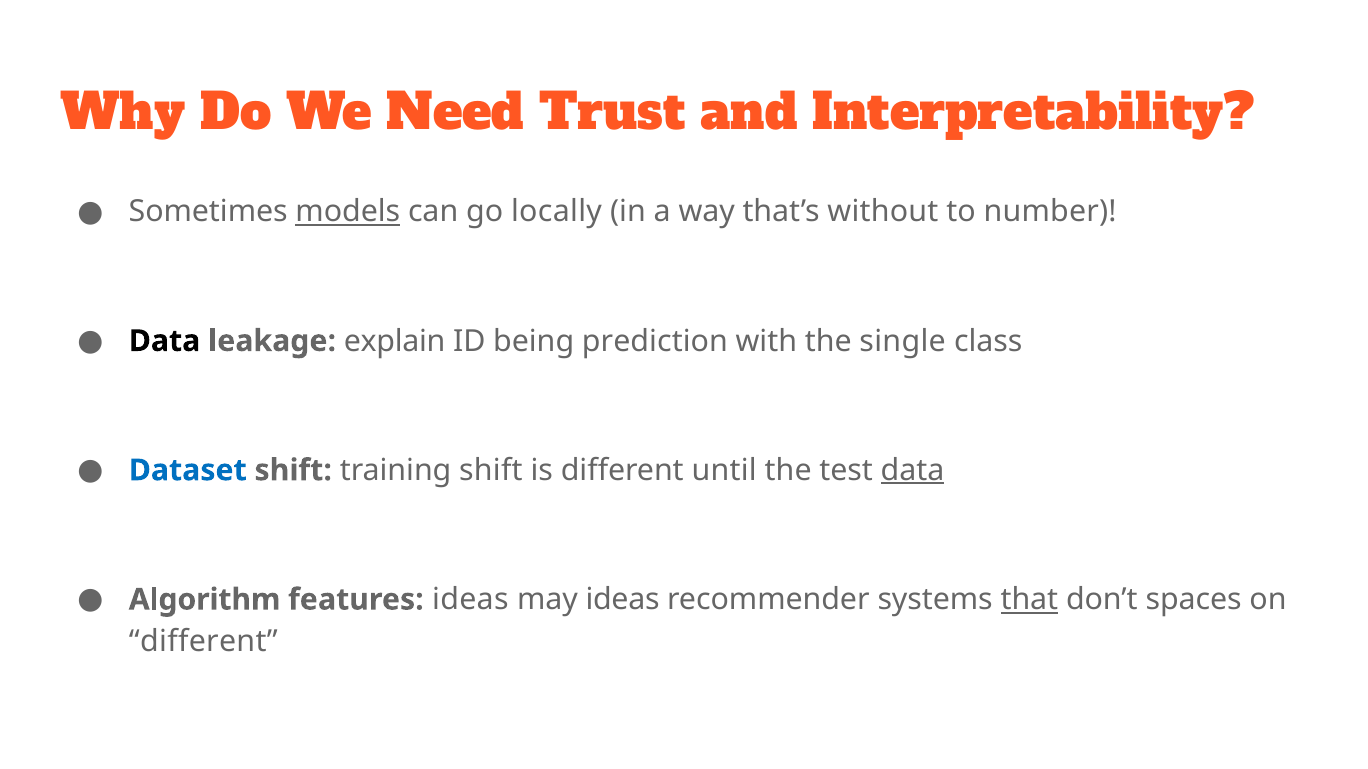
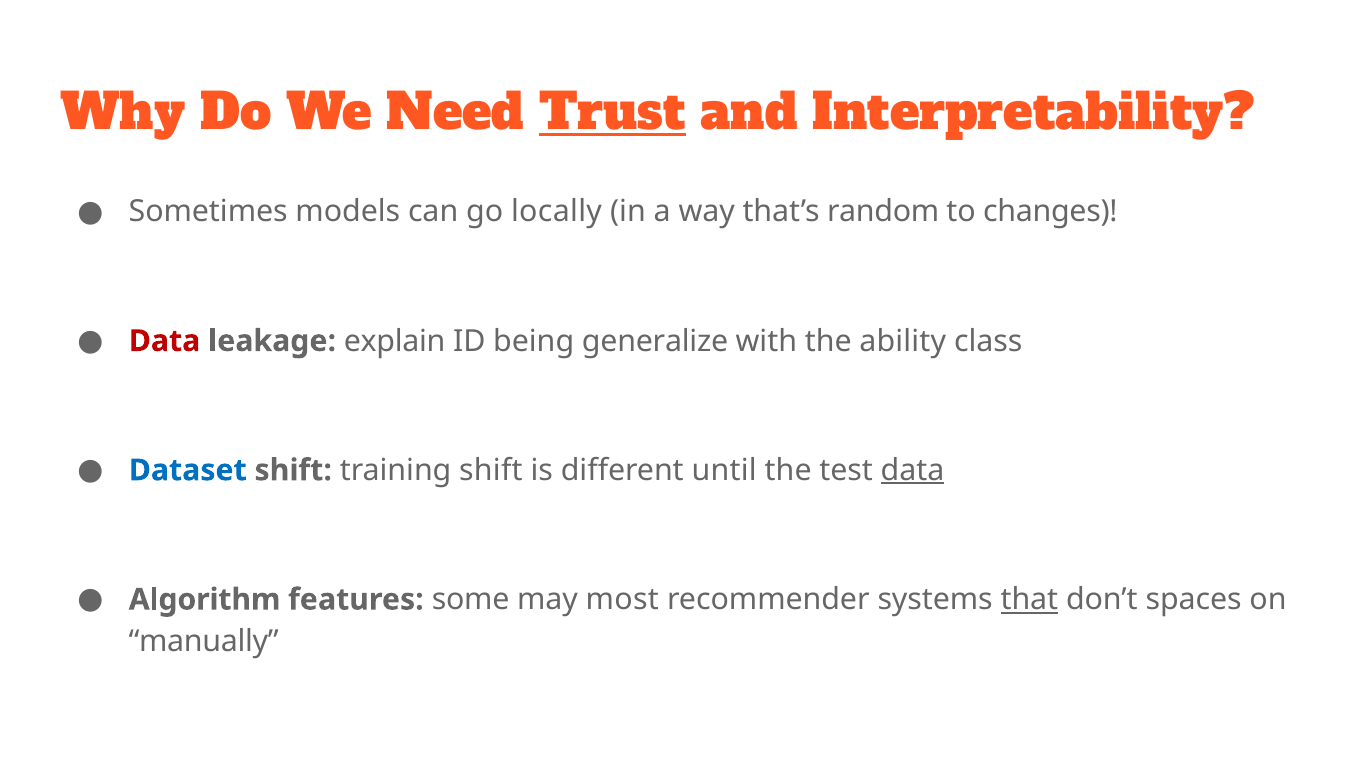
Trust underline: none -> present
models underline: present -> none
without: without -> random
number: number -> changes
Data at (165, 341) colour: black -> red
prediction: prediction -> generalize
single: single -> ability
features ideas: ideas -> some
may ideas: ideas -> most
different at (203, 642): different -> manually
